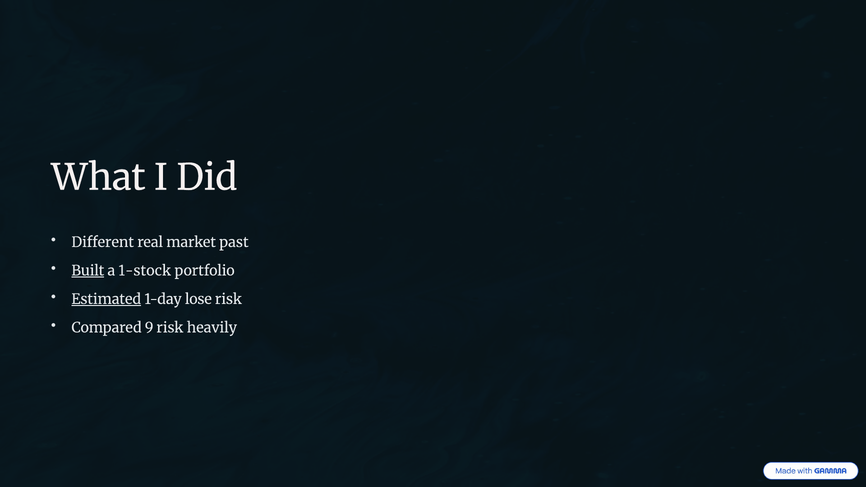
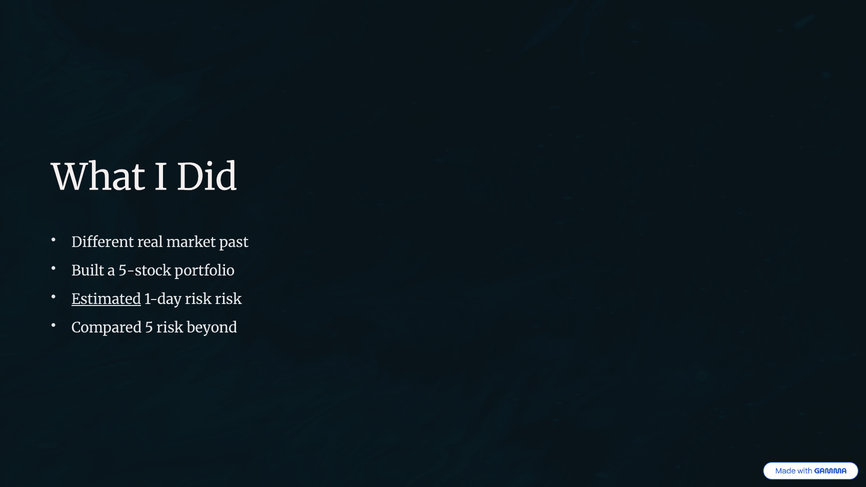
Built underline: present -> none
1-stock: 1-stock -> 5-stock
1-day lose: lose -> risk
9: 9 -> 5
heavily: heavily -> beyond
